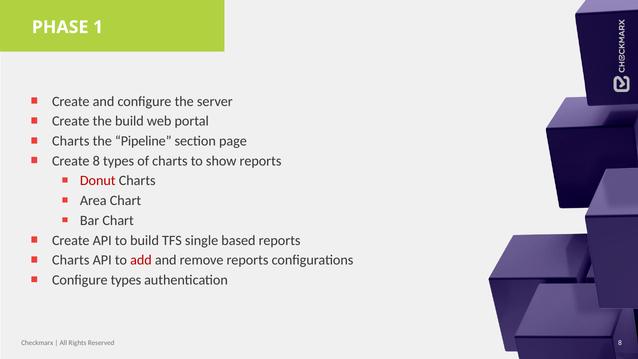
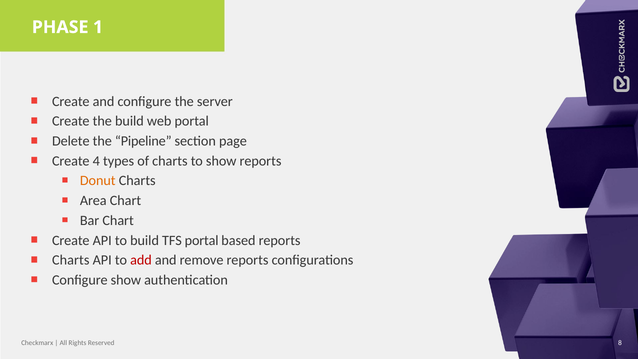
Charts at (71, 141): Charts -> Delete
Create 8: 8 -> 4
Donut colour: red -> orange
TFS single: single -> portal
Configure types: types -> show
